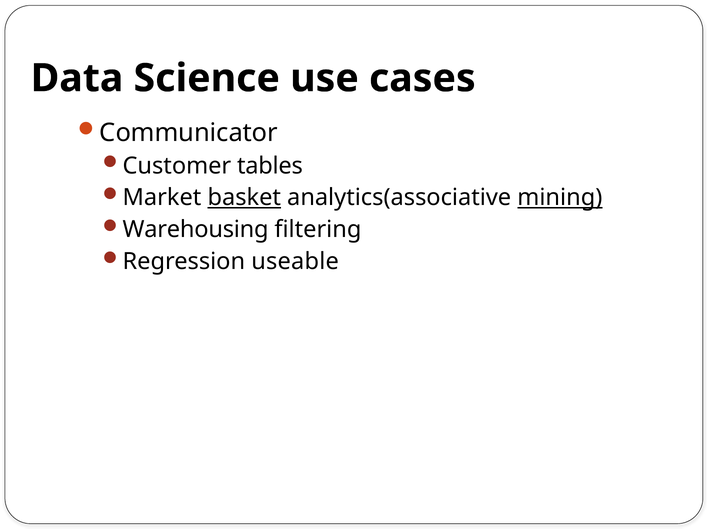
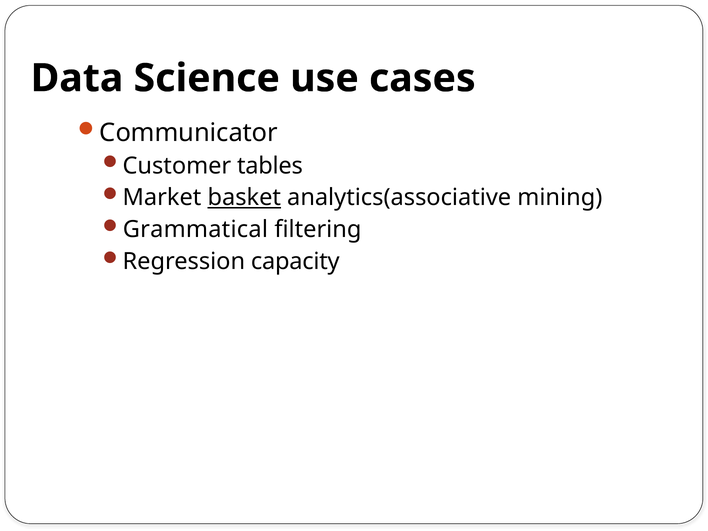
mining underline: present -> none
Warehousing: Warehousing -> Grammatical
useable: useable -> capacity
